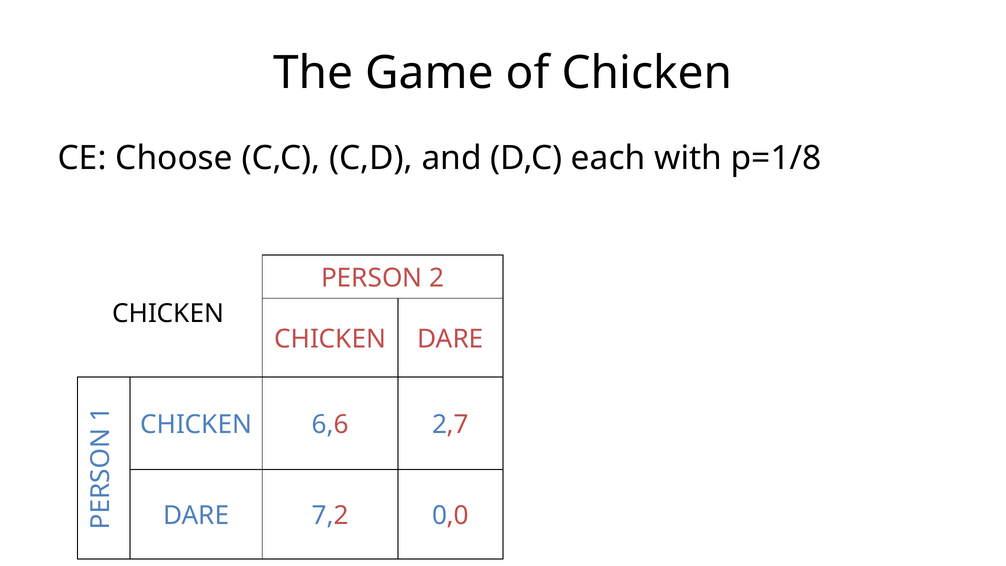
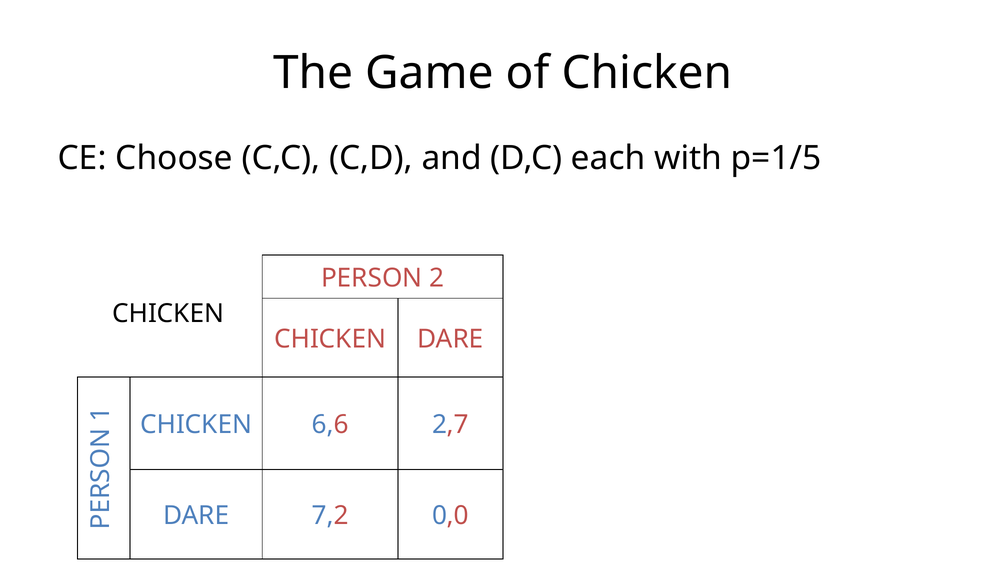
p=1/8: p=1/8 -> p=1/5
